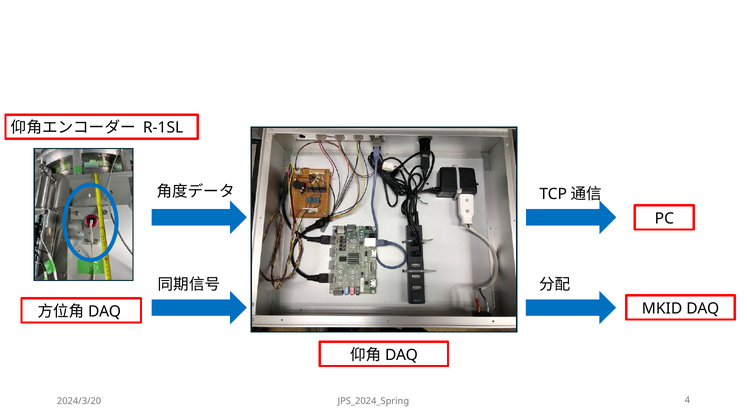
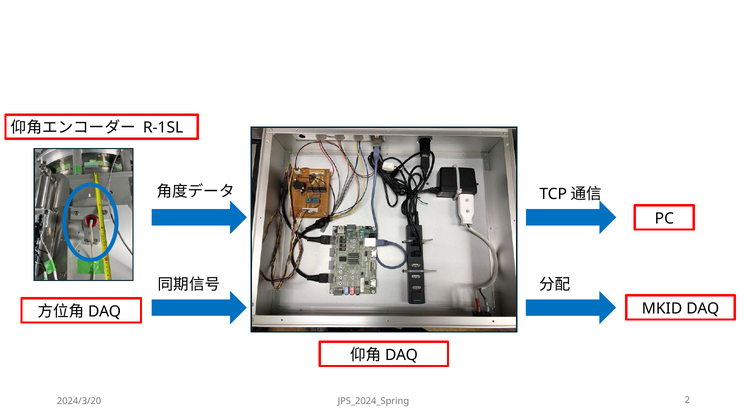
4: 4 -> 2
